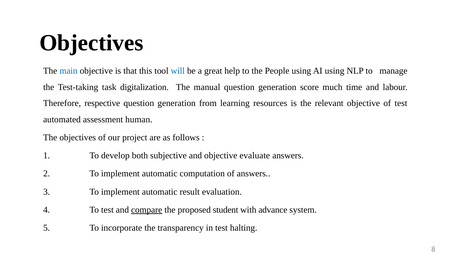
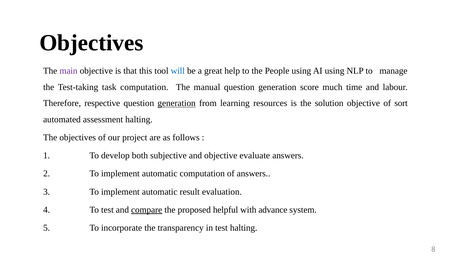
main colour: blue -> purple
task digitalization: digitalization -> computation
generation at (177, 103) underline: none -> present
relevant: relevant -> solution
of test: test -> sort
assessment human: human -> halting
student: student -> helpful
